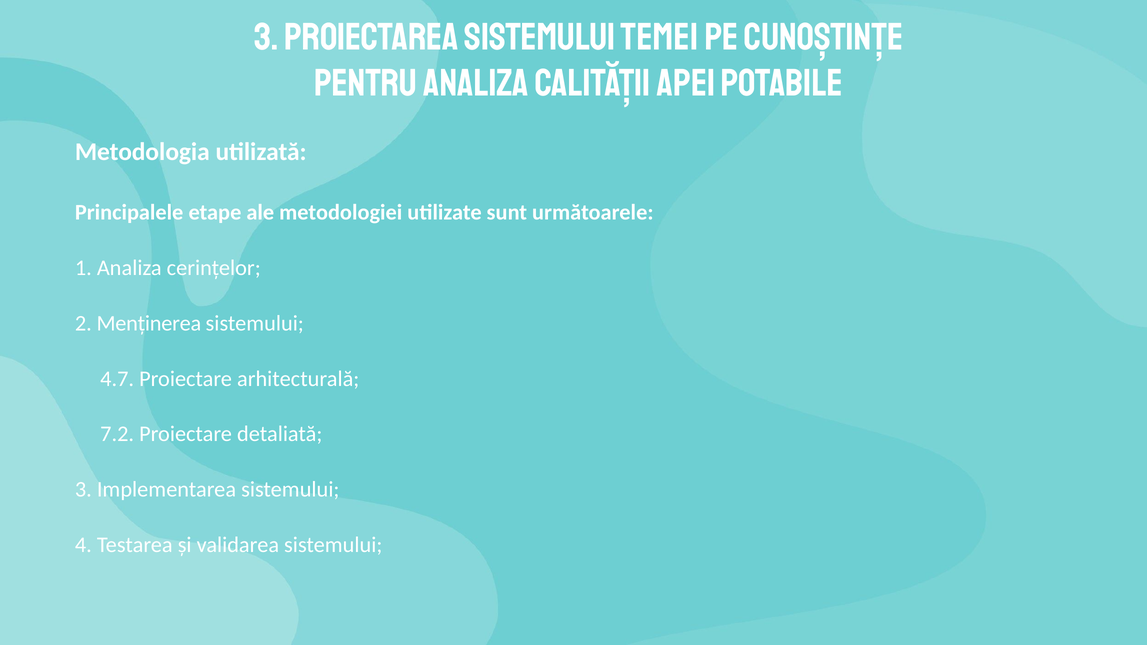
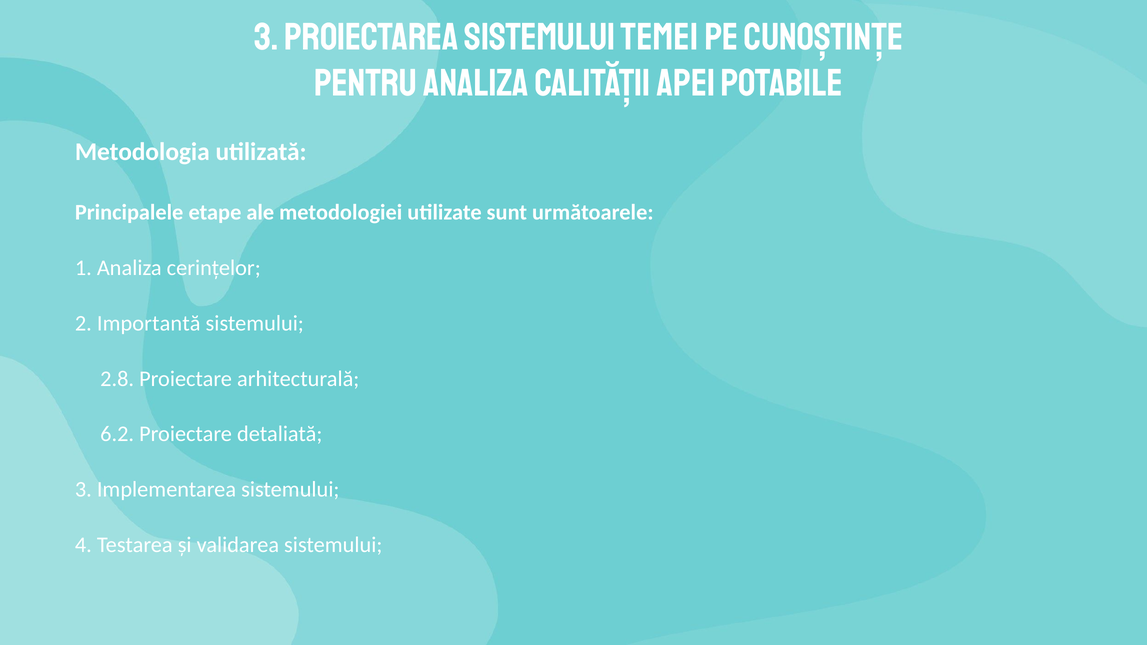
Menținerea: Menținerea -> Importantă
4.7: 4.7 -> 2.8
7.2: 7.2 -> 6.2
